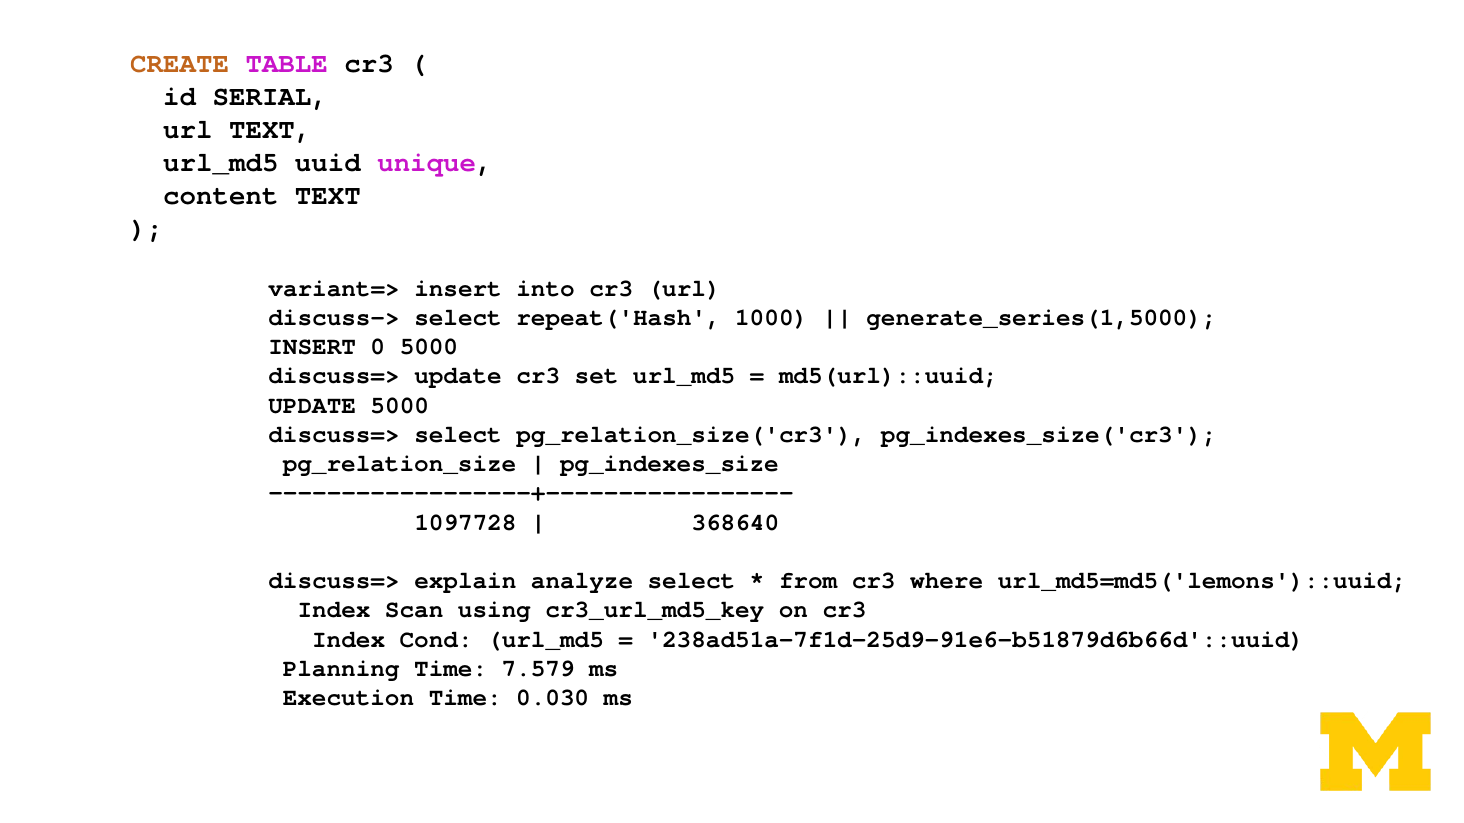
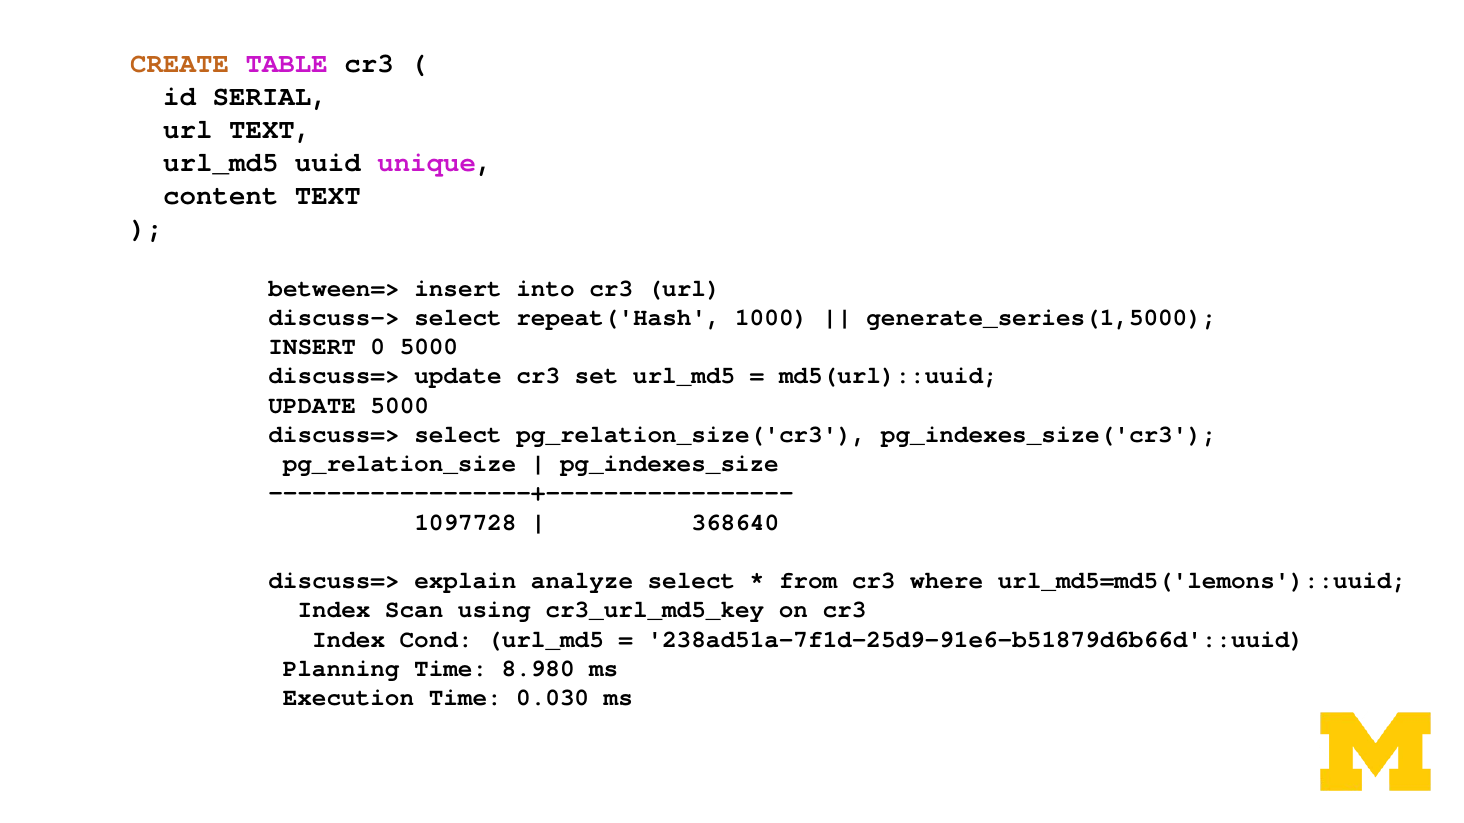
variant=>: variant=> -> between=>
7.579: 7.579 -> 8.980
